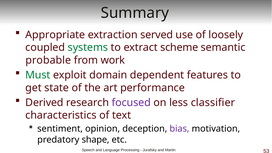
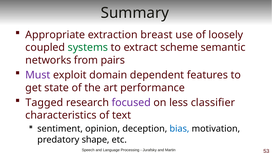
served: served -> breast
probable: probable -> networks
work: work -> pairs
Must colour: green -> purple
Derived: Derived -> Tagged
bias colour: purple -> blue
